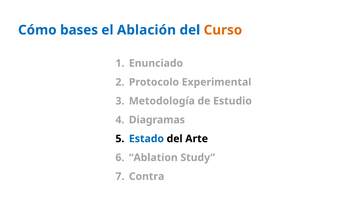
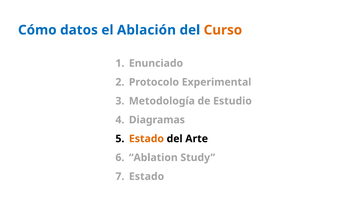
bases: bases -> datos
Estado at (146, 139) colour: blue -> orange
Contra at (147, 176): Contra -> Estado
